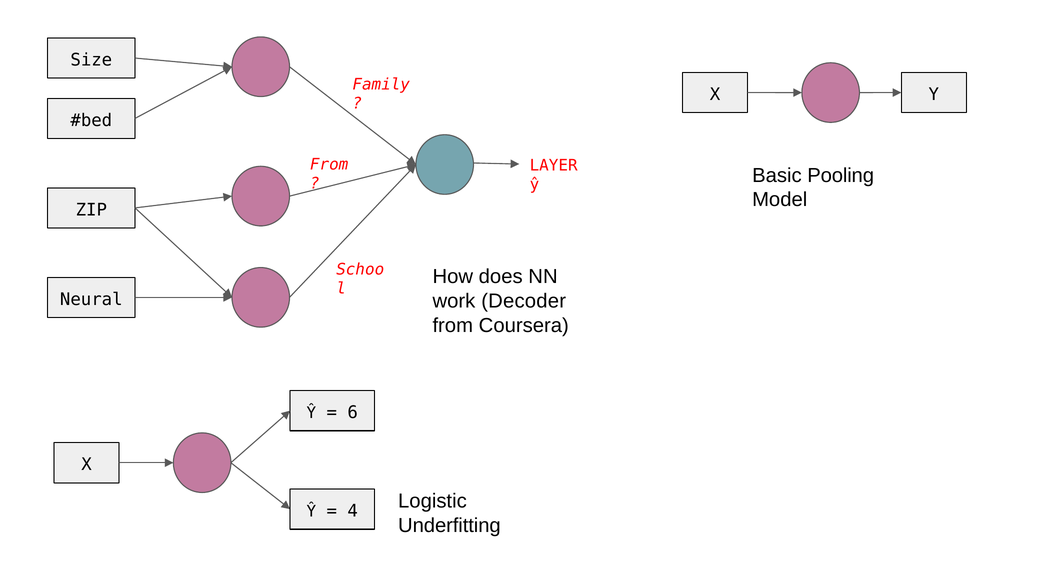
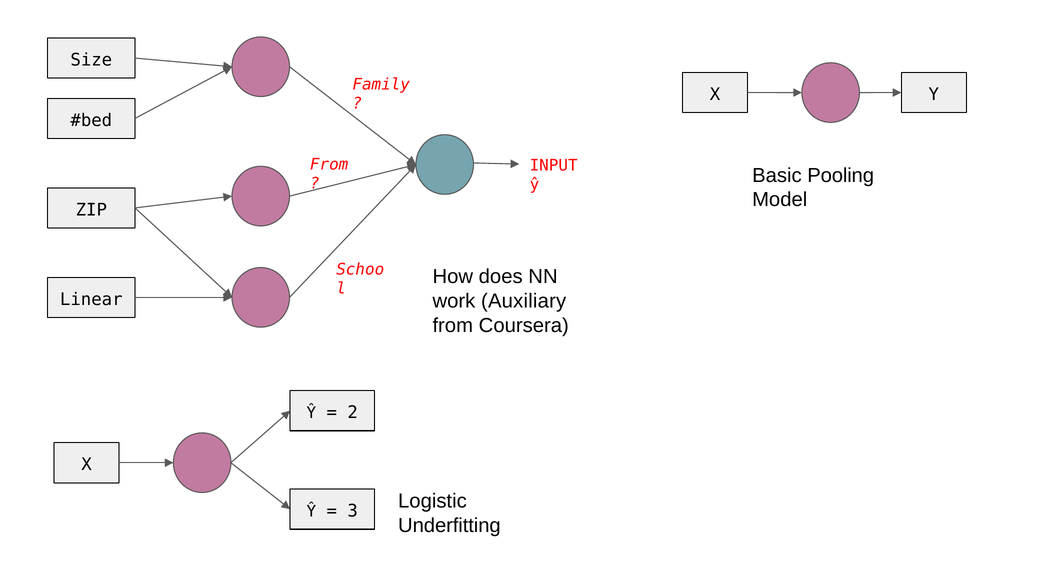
LAYER: LAYER -> INPUT
Neural: Neural -> Linear
Decoder: Decoder -> Auxiliary
6: 6 -> 2
4: 4 -> 3
